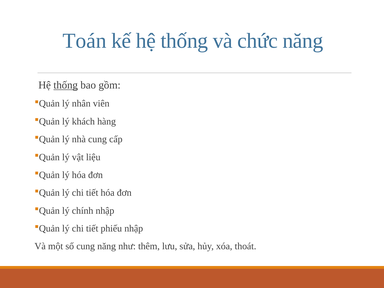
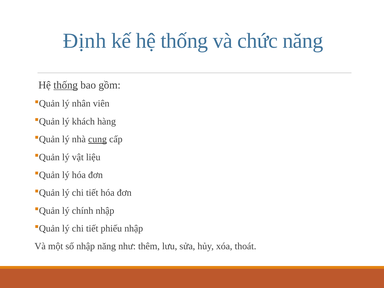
Toán: Toán -> Định
cung at (98, 139) underline: none -> present
số cung: cung -> nhập
